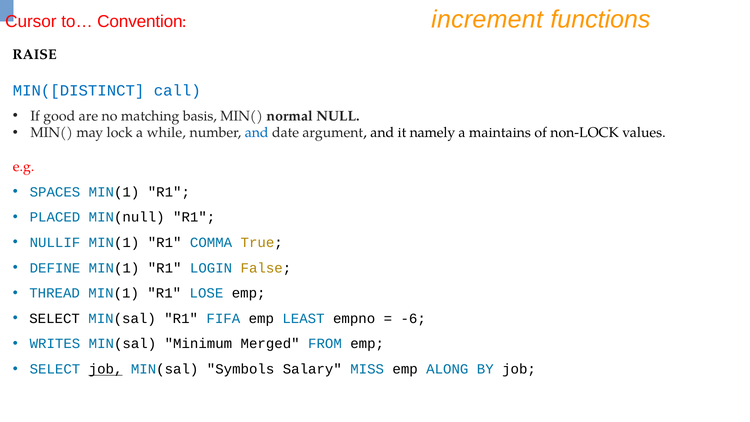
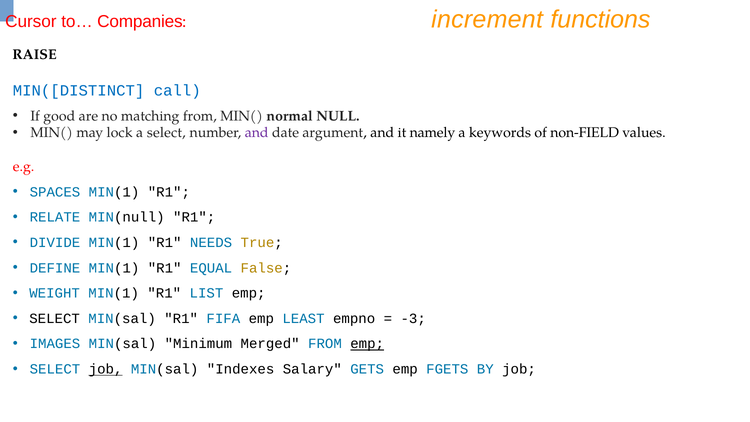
Convention: Convention -> Companies
matching basis: basis -> from
a while: while -> select
and at (257, 133) colour: blue -> purple
maintains: maintains -> keywords
non-LOCK: non-LOCK -> non-FIELD
PLACED: PLACED -> RELATE
NULLIF: NULLIF -> DIVIDE
COMMA: COMMA -> NEEDS
LOGIN: LOGIN -> EQUAL
THREAD: THREAD -> WEIGHT
LOSE: LOSE -> LIST
-6: -6 -> -3
WRITES: WRITES -> IMAGES
emp at (367, 344) underline: none -> present
Symbols: Symbols -> Indexes
MISS: MISS -> GETS
ALONG: ALONG -> FGETS
